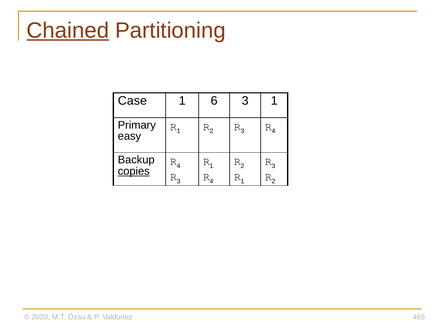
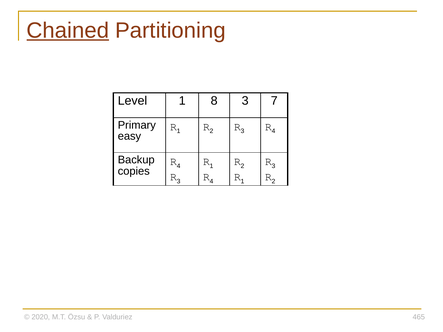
Case: Case -> Level
6: 6 -> 8
3 1: 1 -> 7
copies underline: present -> none
